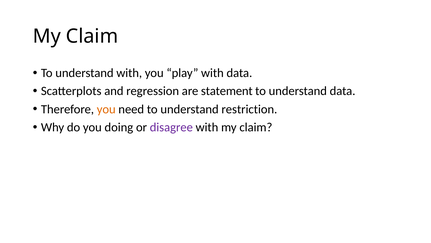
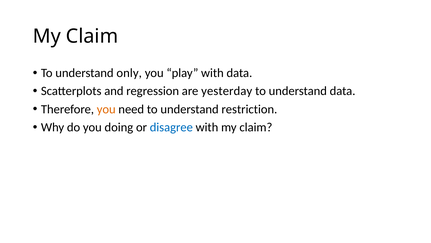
understand with: with -> only
statement: statement -> yesterday
disagree colour: purple -> blue
